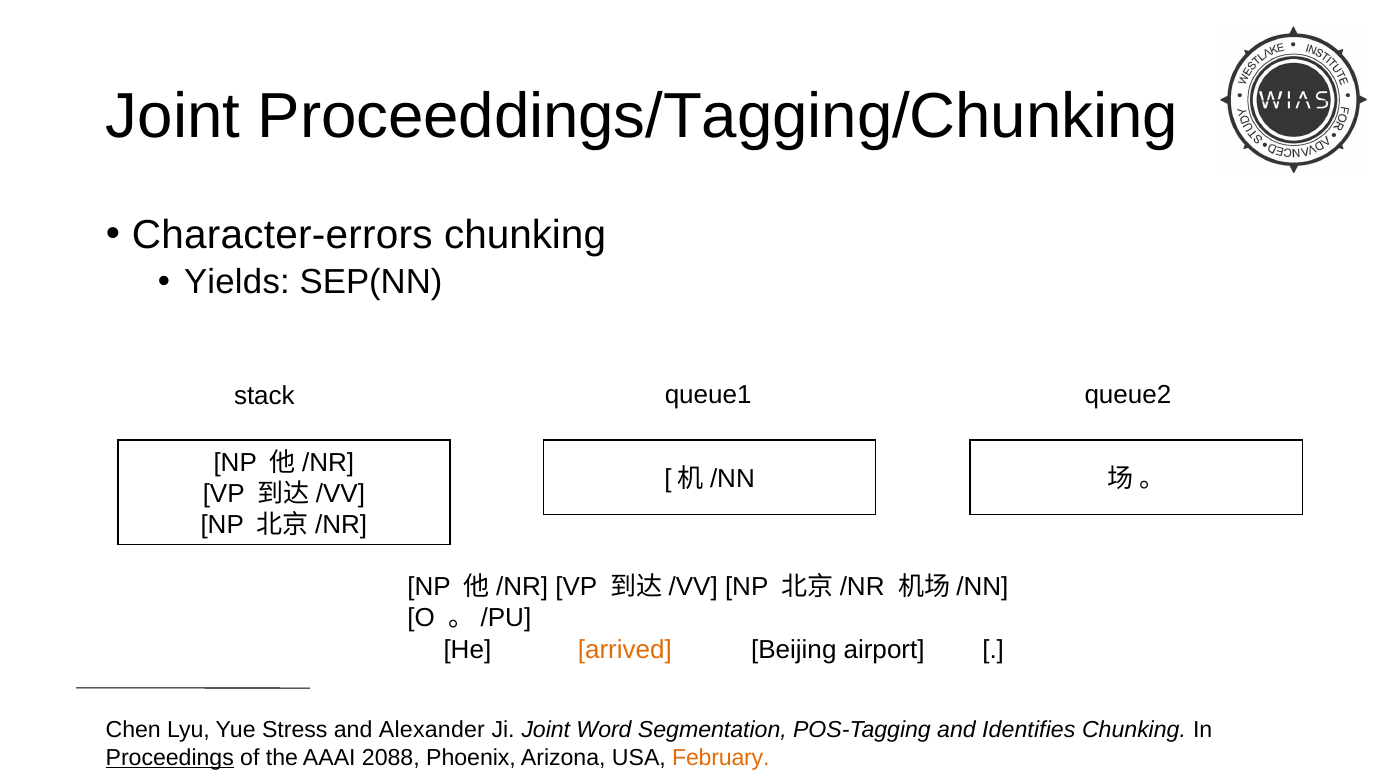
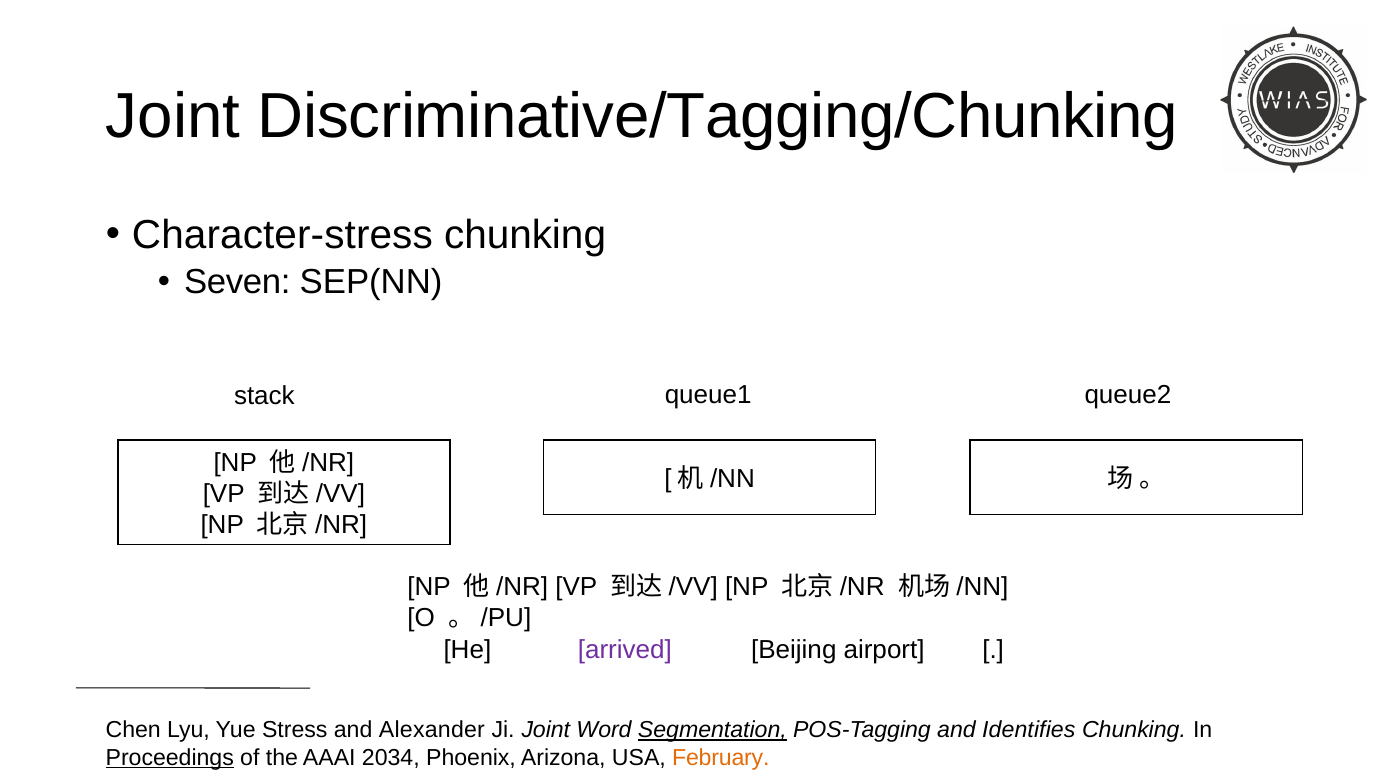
Proceeddings/Tagging/Chunking: Proceeddings/Tagging/Chunking -> Discriminative/Tagging/Chunking
Character-errors: Character-errors -> Character-stress
Yields: Yields -> Seven
arrived colour: orange -> purple
Segmentation underline: none -> present
2088: 2088 -> 2034
